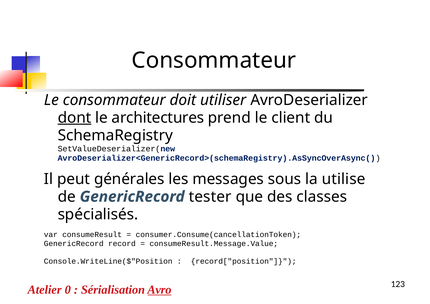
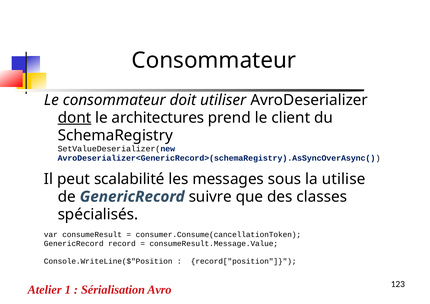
générales: générales -> scalabilité
tester: tester -> suivre
0: 0 -> 1
Avro underline: present -> none
